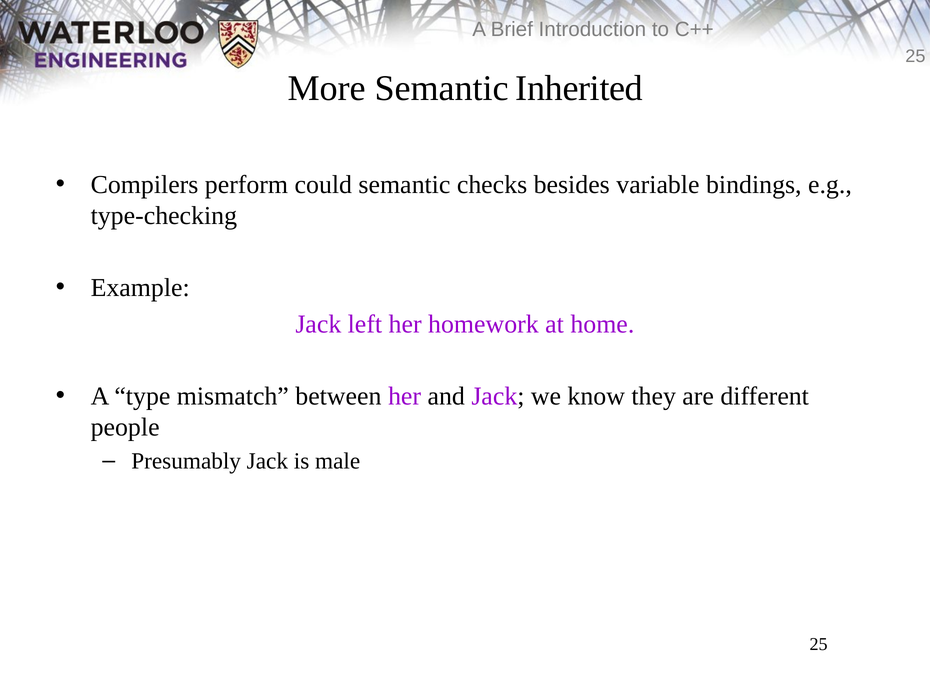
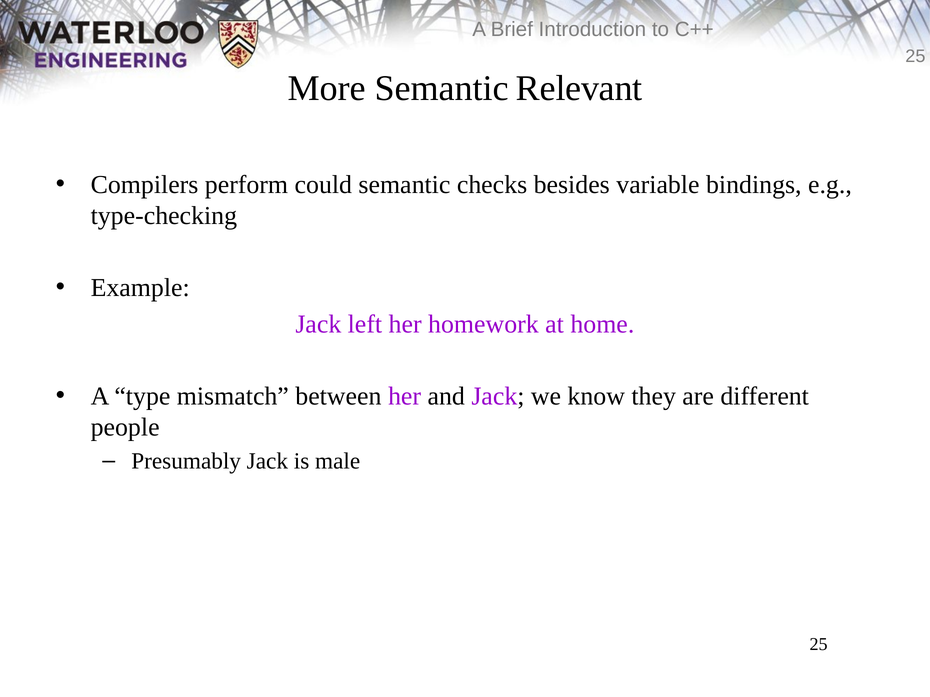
Inherited: Inherited -> Relevant
